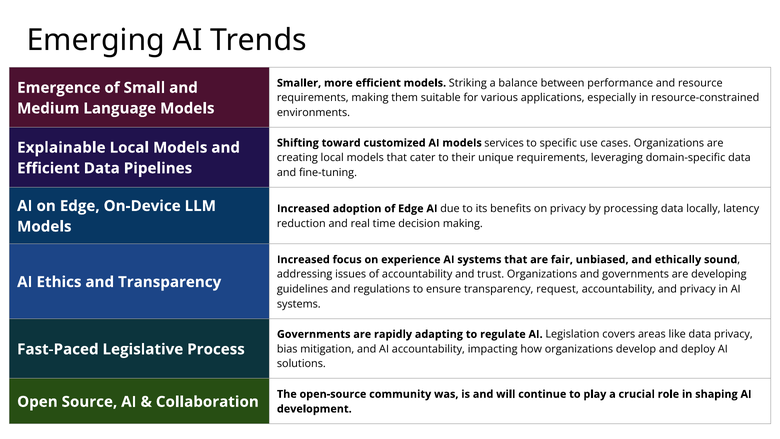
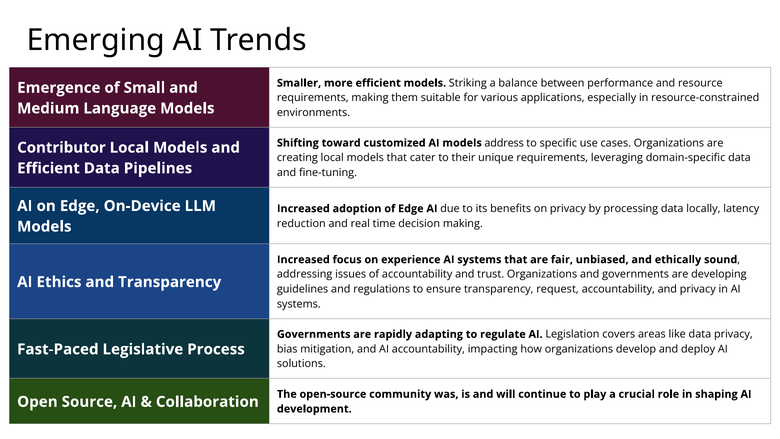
services: services -> address
Explainable: Explainable -> Contributor
